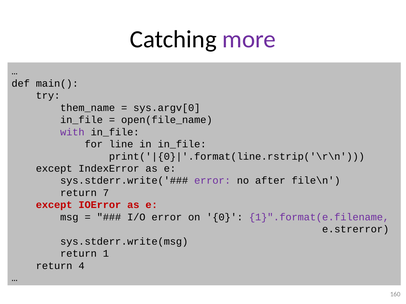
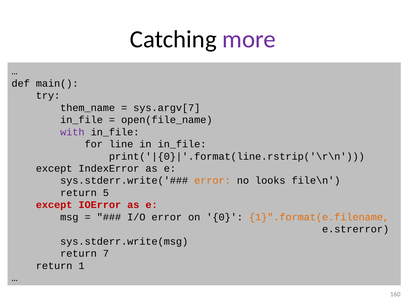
sys.argv[0: sys.argv[0 -> sys.argv[7
error at (212, 181) colour: purple -> orange
after: after -> looks
7: 7 -> 5
1}".format(e.filename colour: purple -> orange
1: 1 -> 7
4: 4 -> 1
